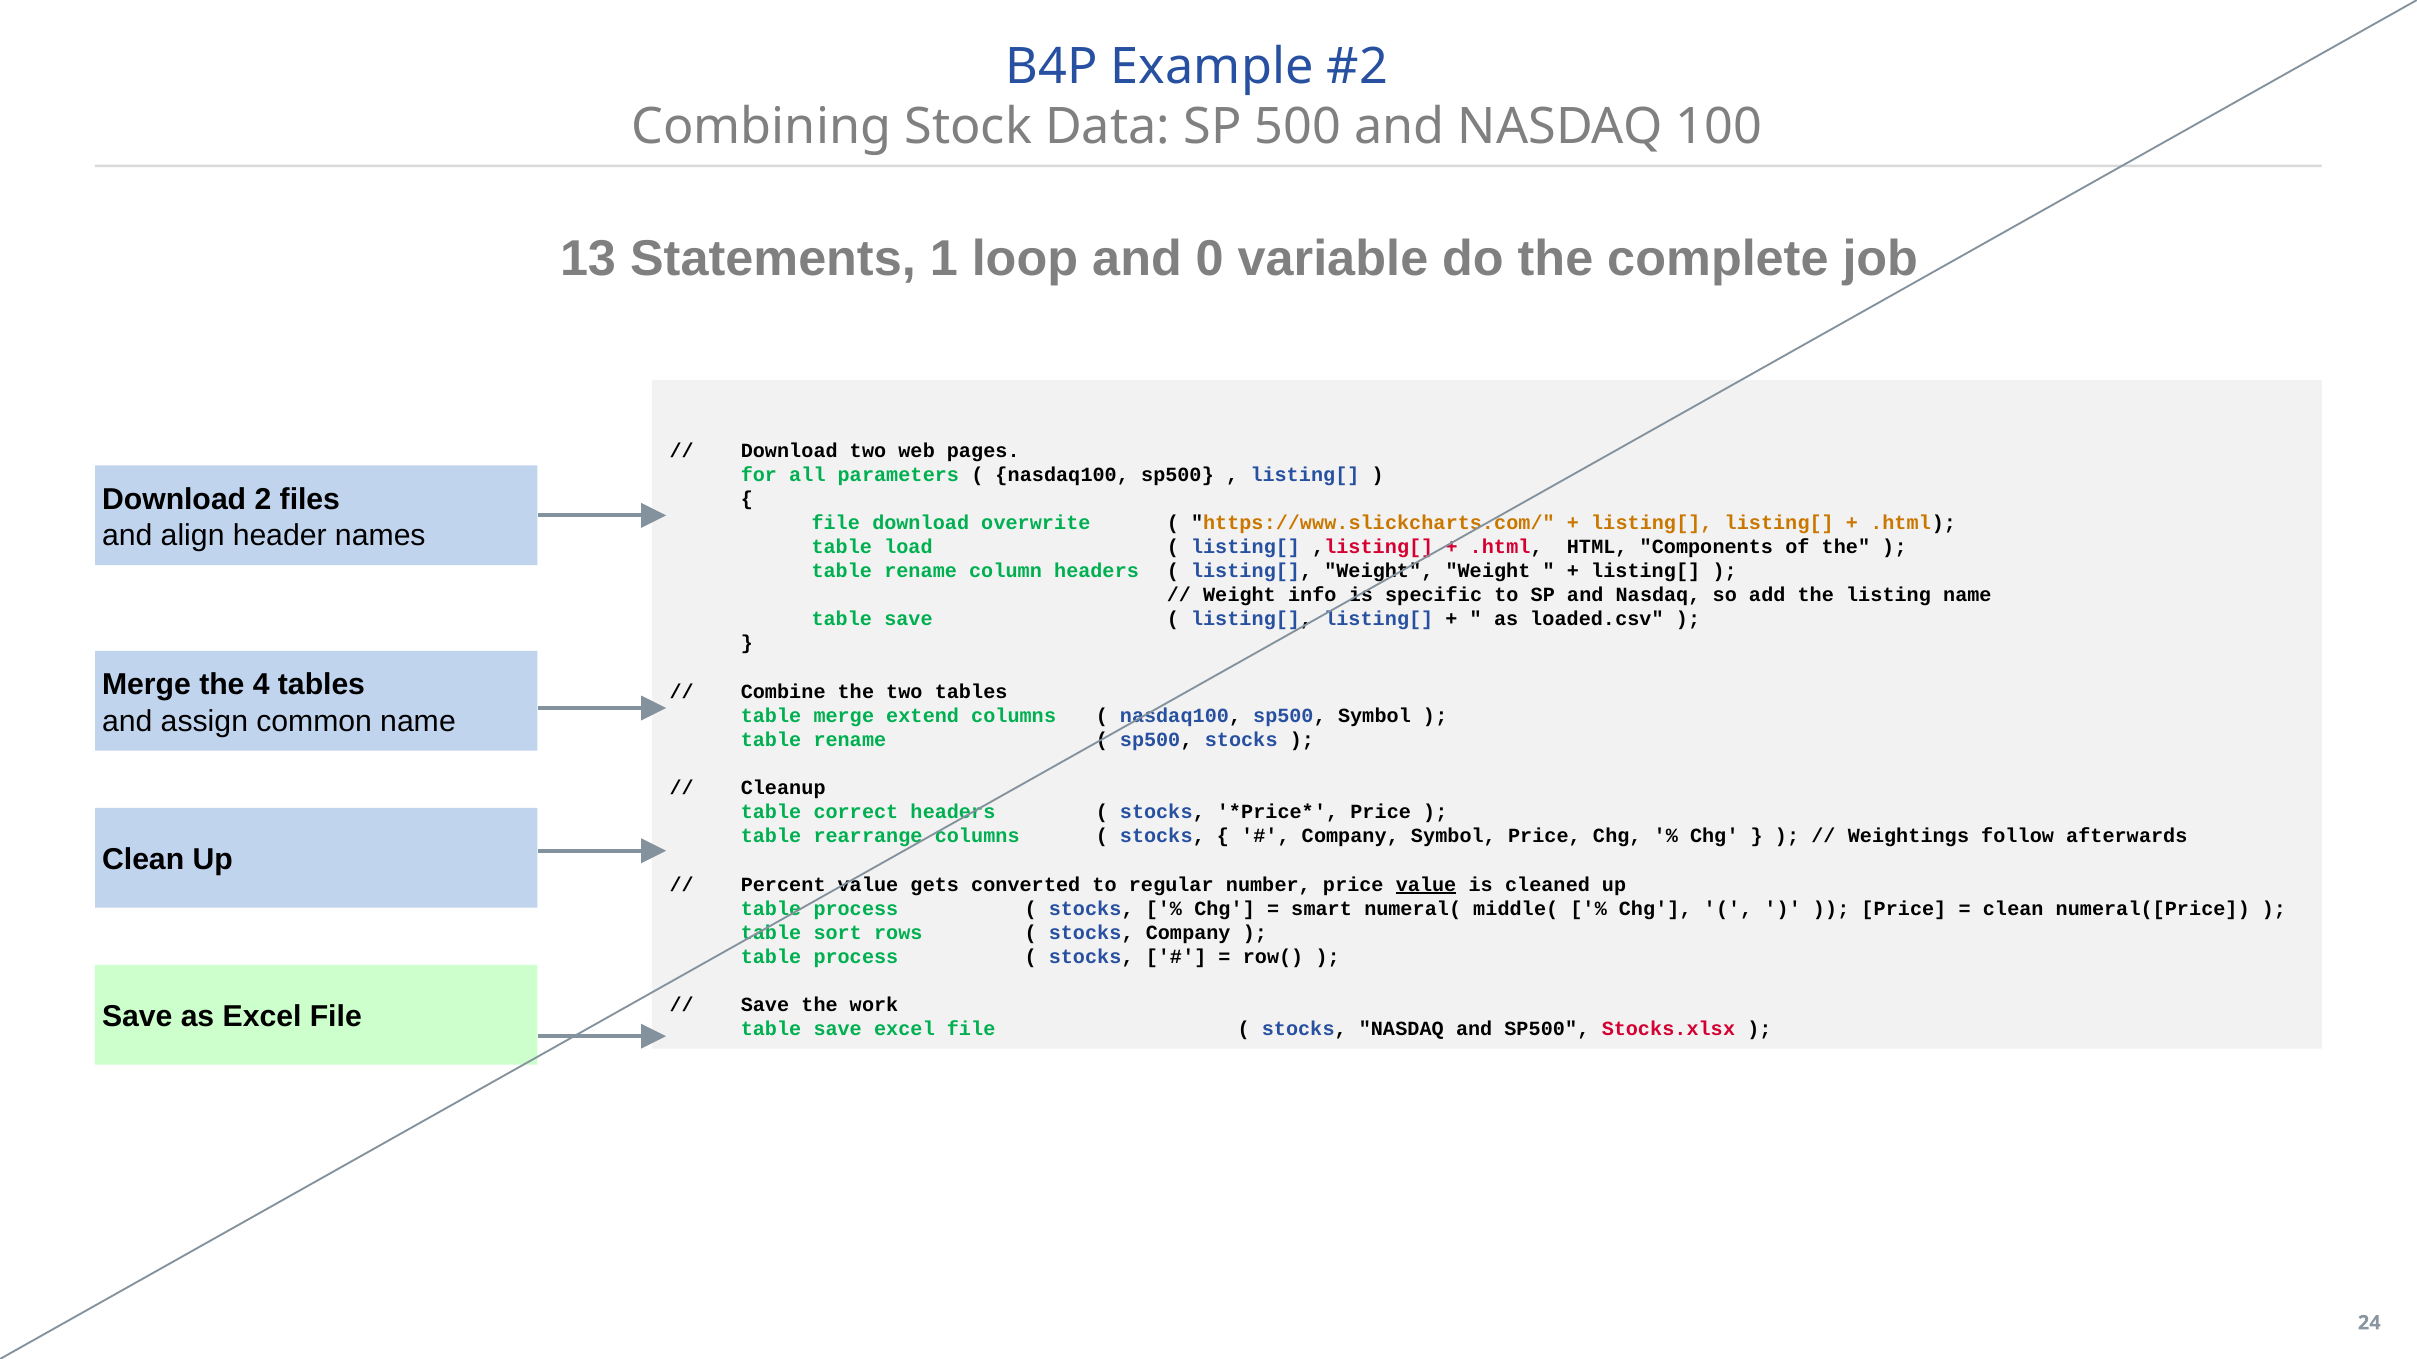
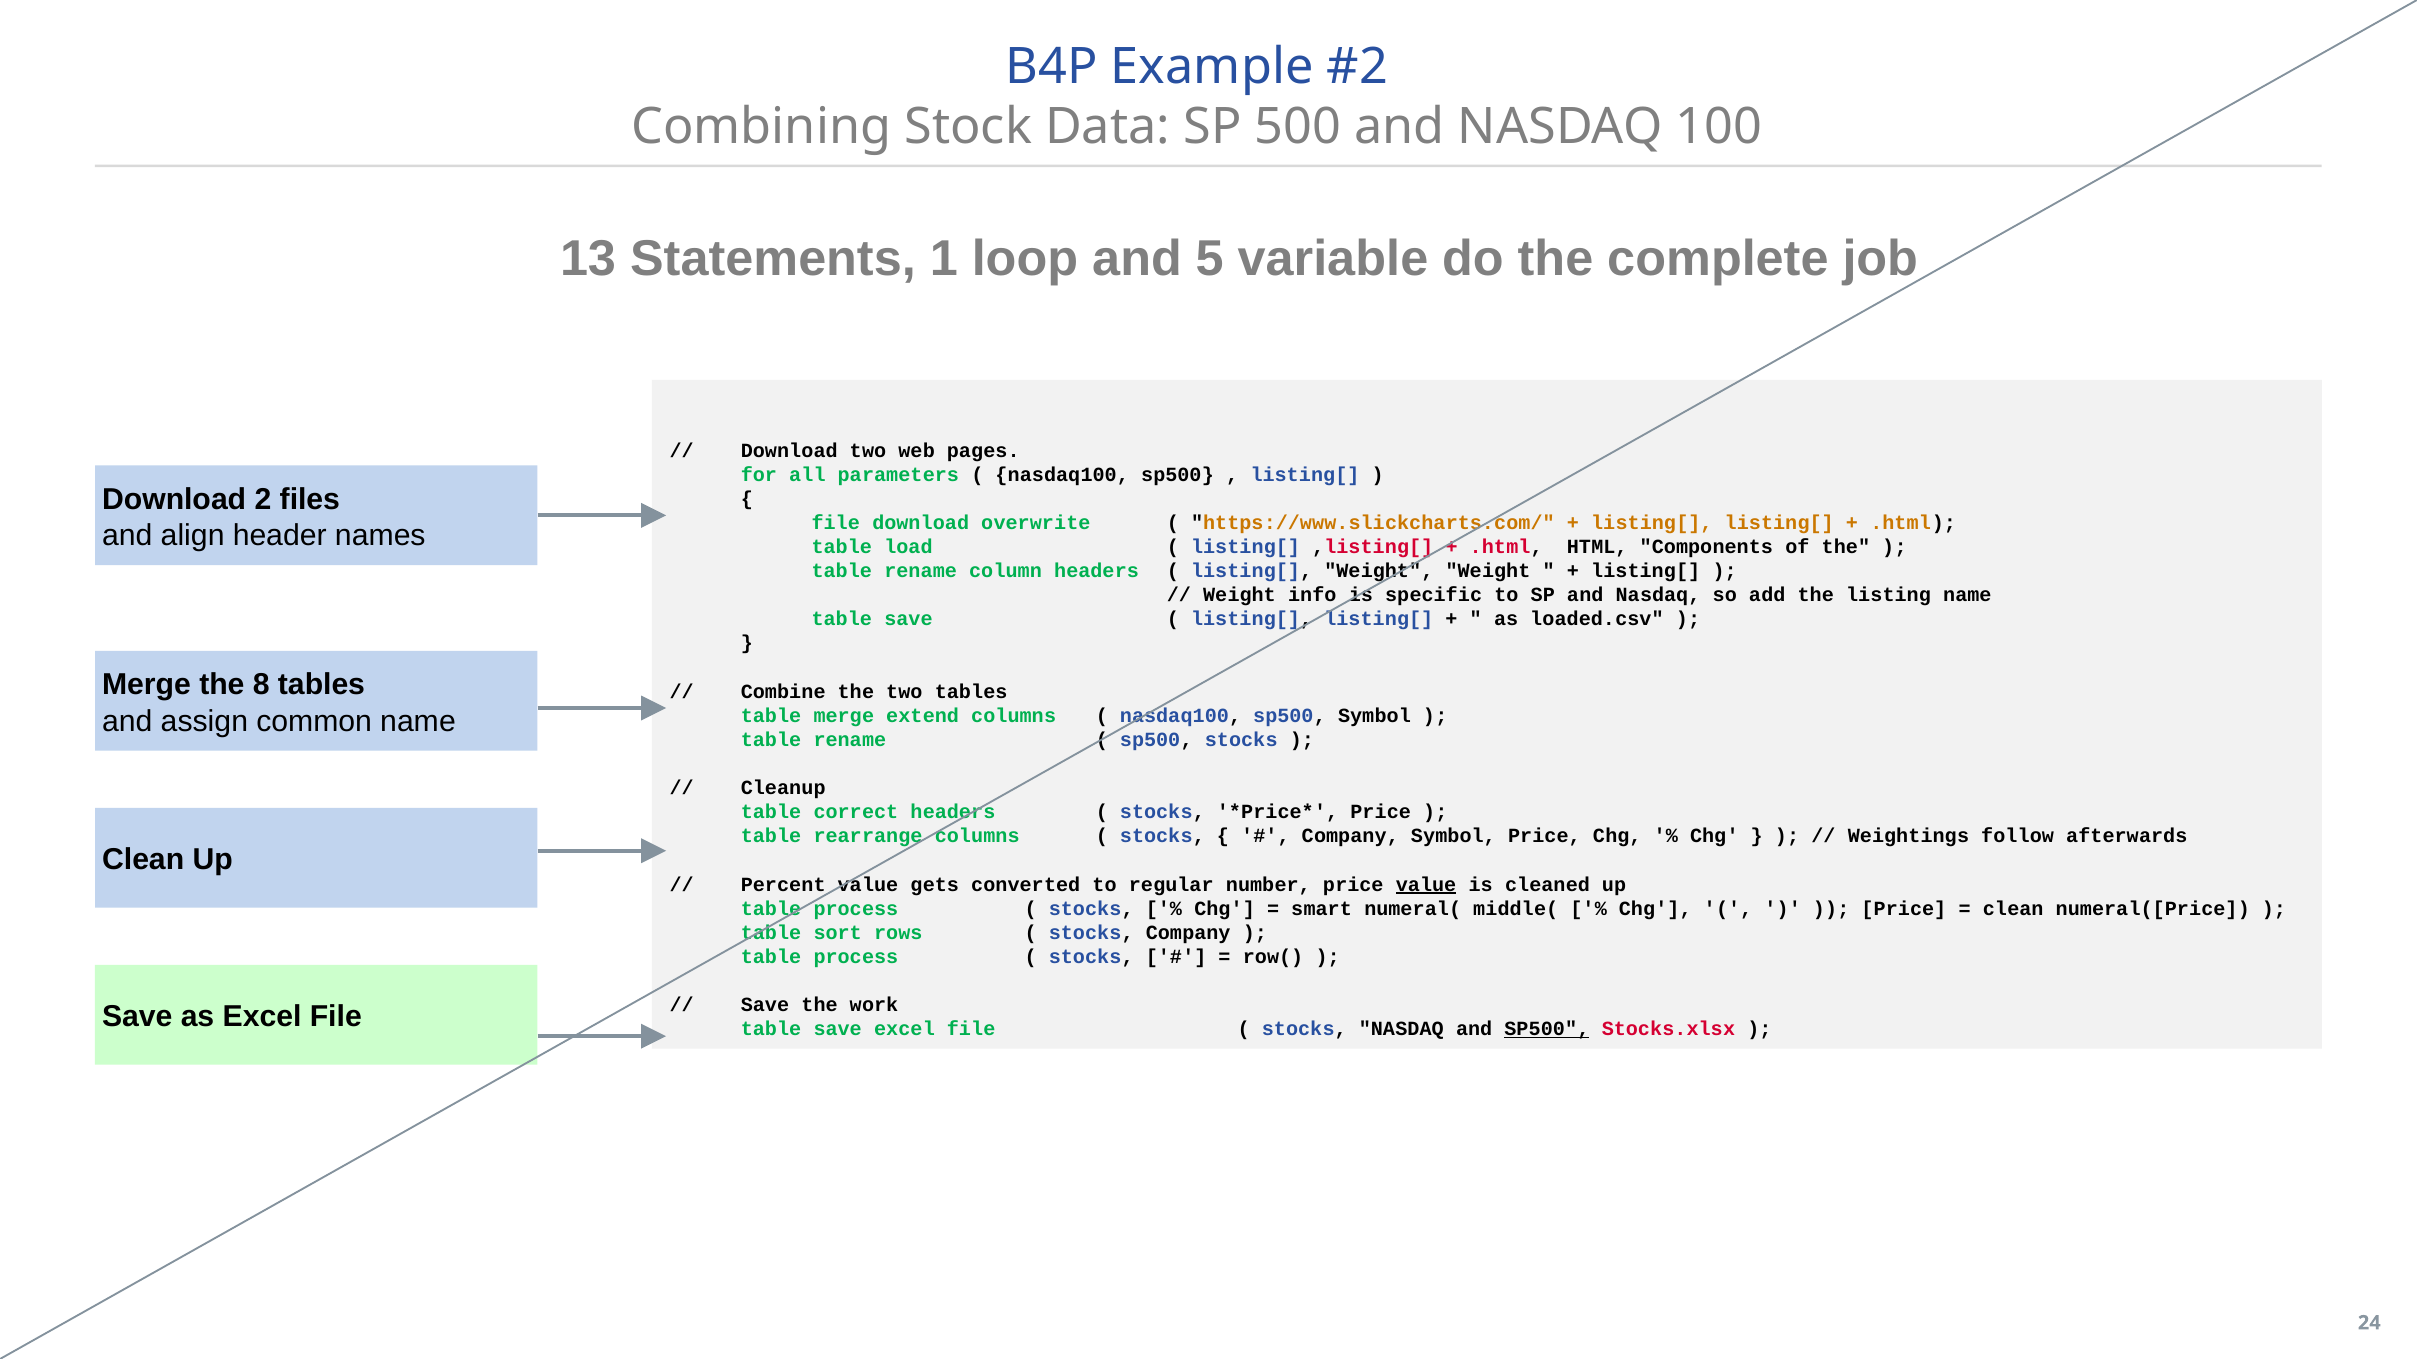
0: 0 -> 5
4: 4 -> 8
SP500 at (1547, 1030) underline: none -> present
